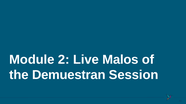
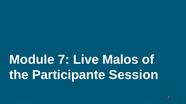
2: 2 -> 7
Demuestran: Demuestran -> Participante
